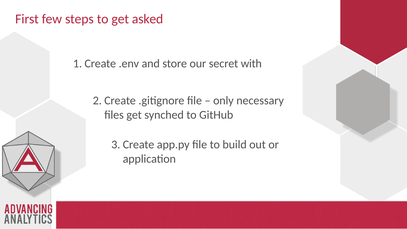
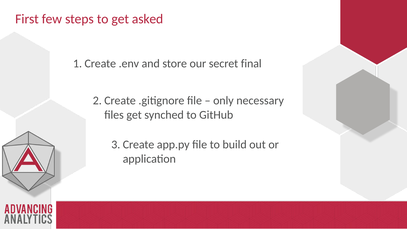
with: with -> final
